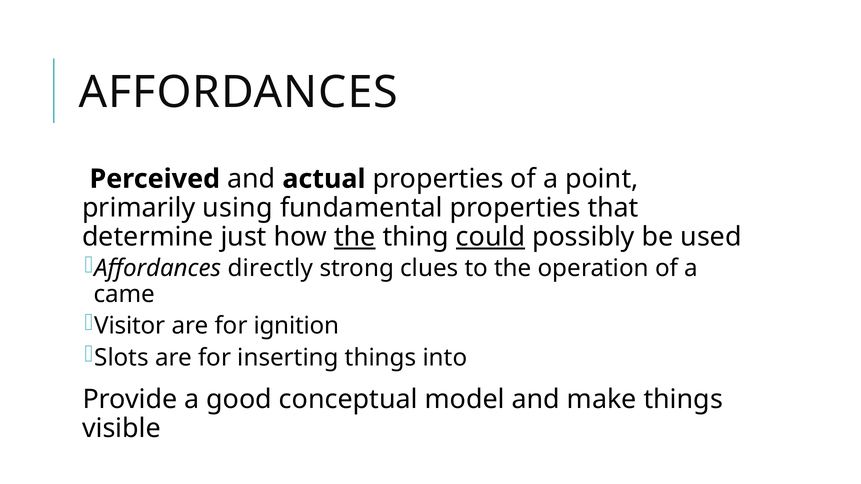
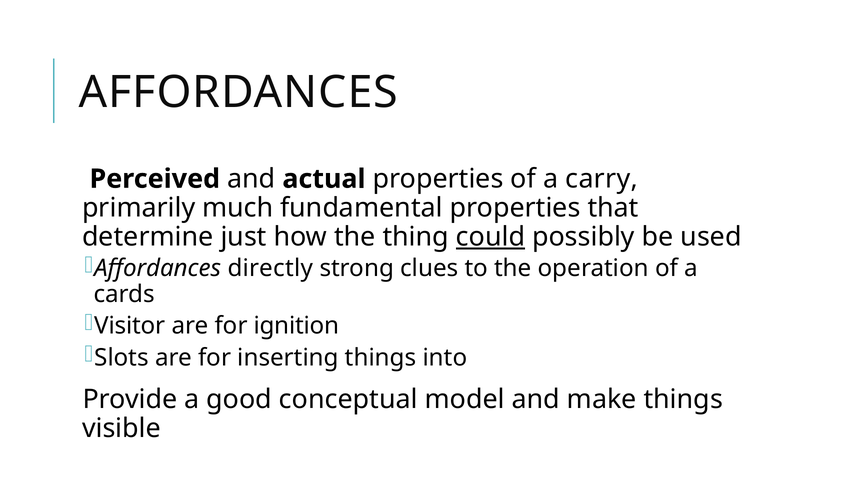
point: point -> carry
using: using -> much
the at (355, 237) underline: present -> none
came: came -> cards
